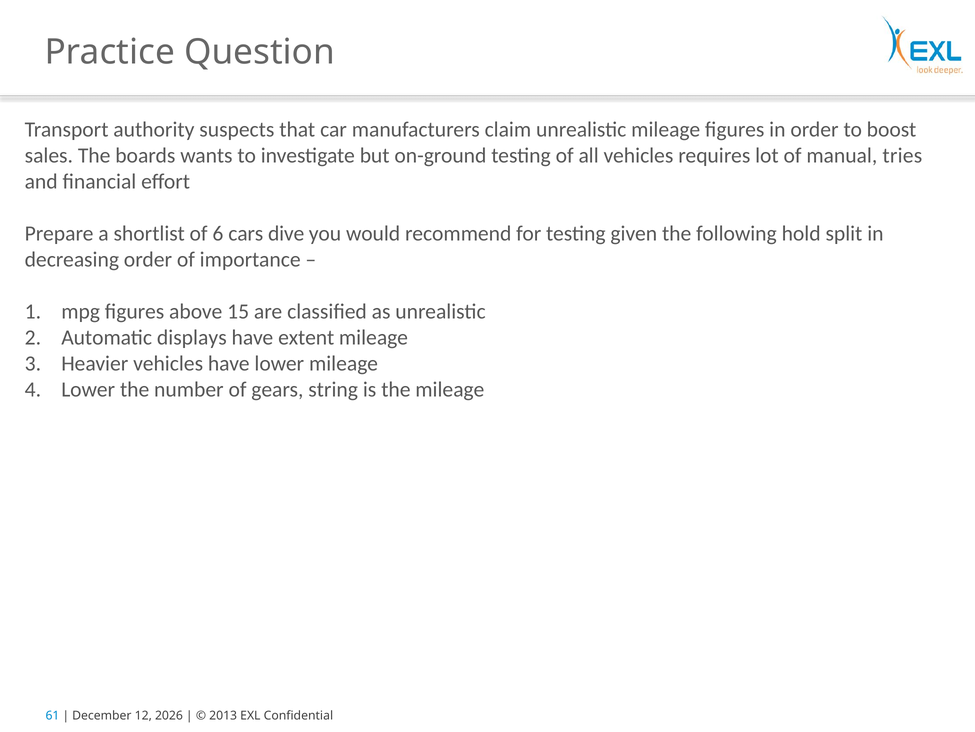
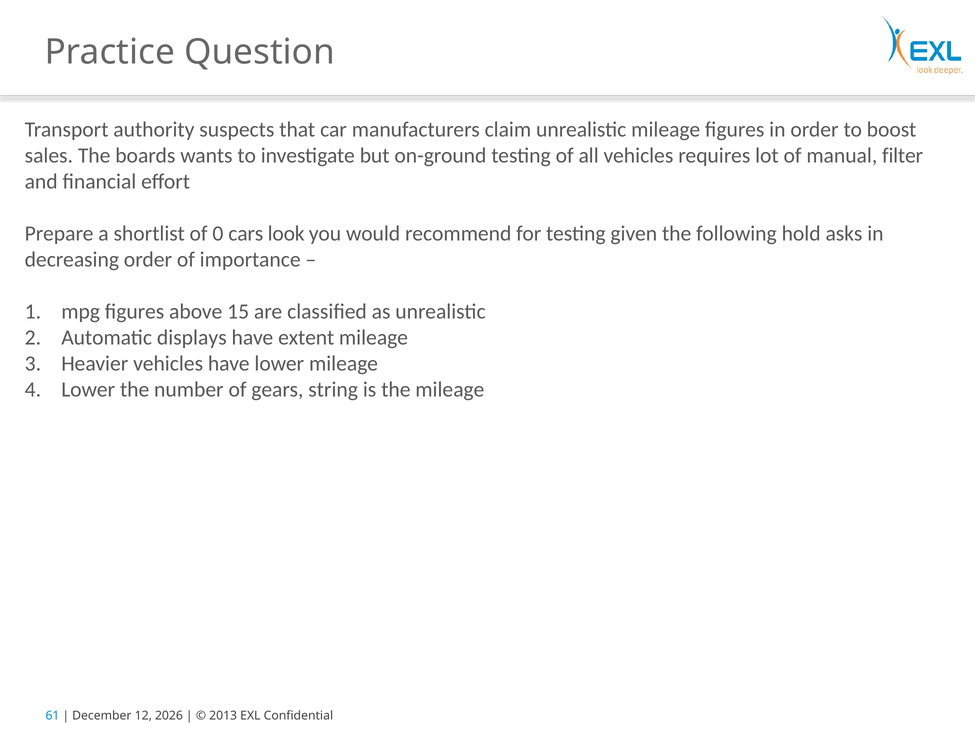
tries: tries -> filter
6: 6 -> 0
dive: dive -> look
split: split -> asks
